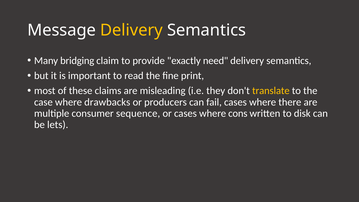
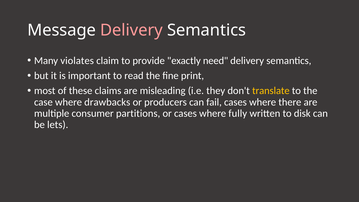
Delivery at (131, 30) colour: yellow -> pink
bridging: bridging -> violates
sequence: sequence -> partitions
cons: cons -> fully
